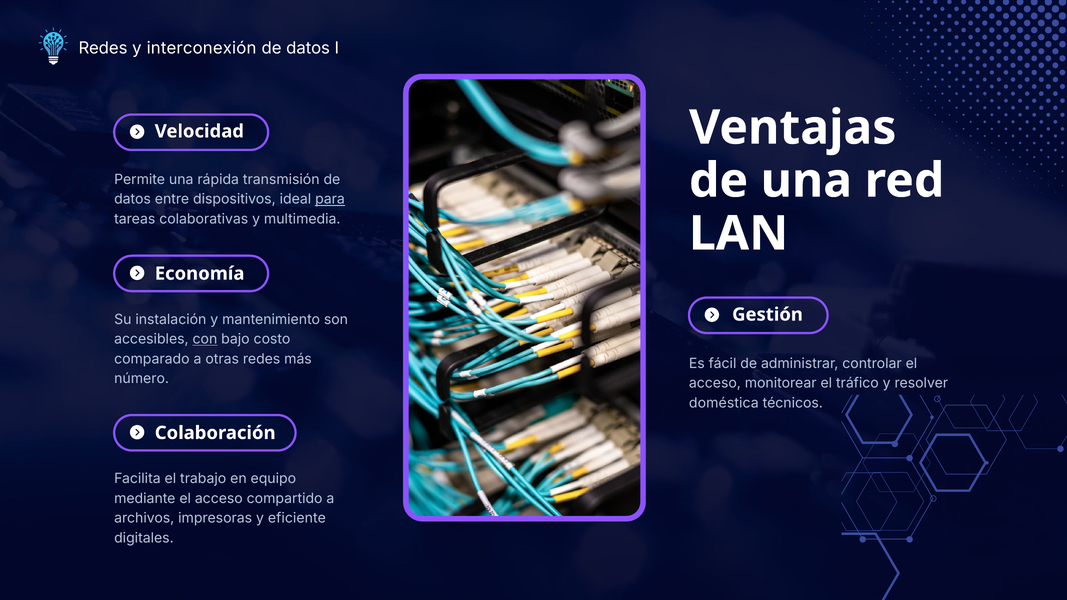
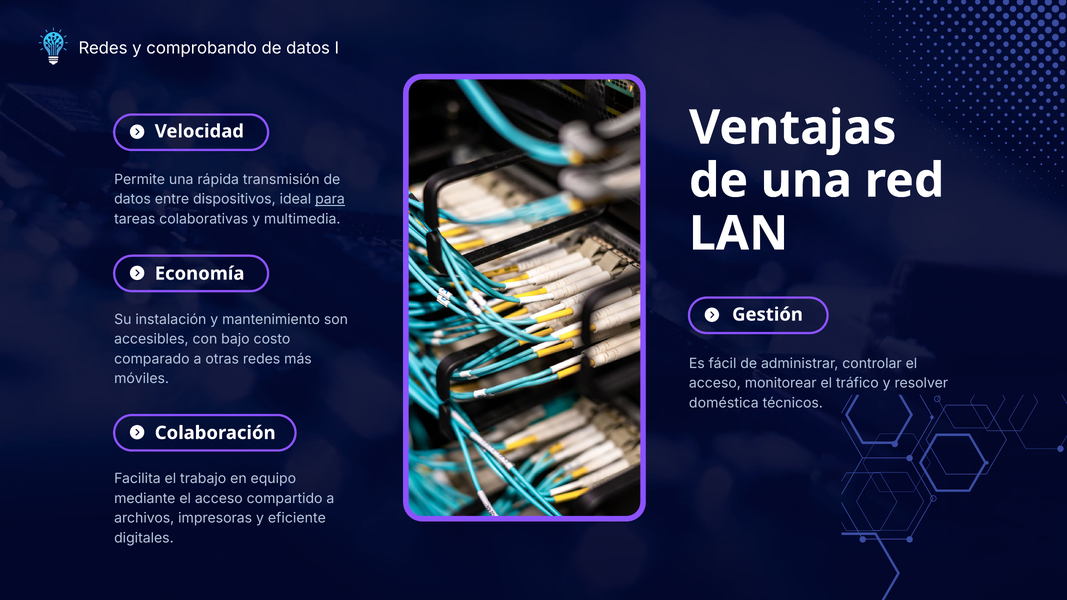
interconexión: interconexión -> comprobando
con underline: present -> none
número: número -> móviles
